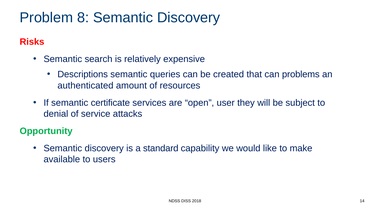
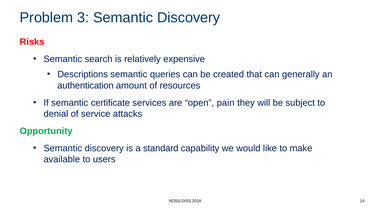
8: 8 -> 3
problems: problems -> generally
authenticated: authenticated -> authentication
user: user -> pain
